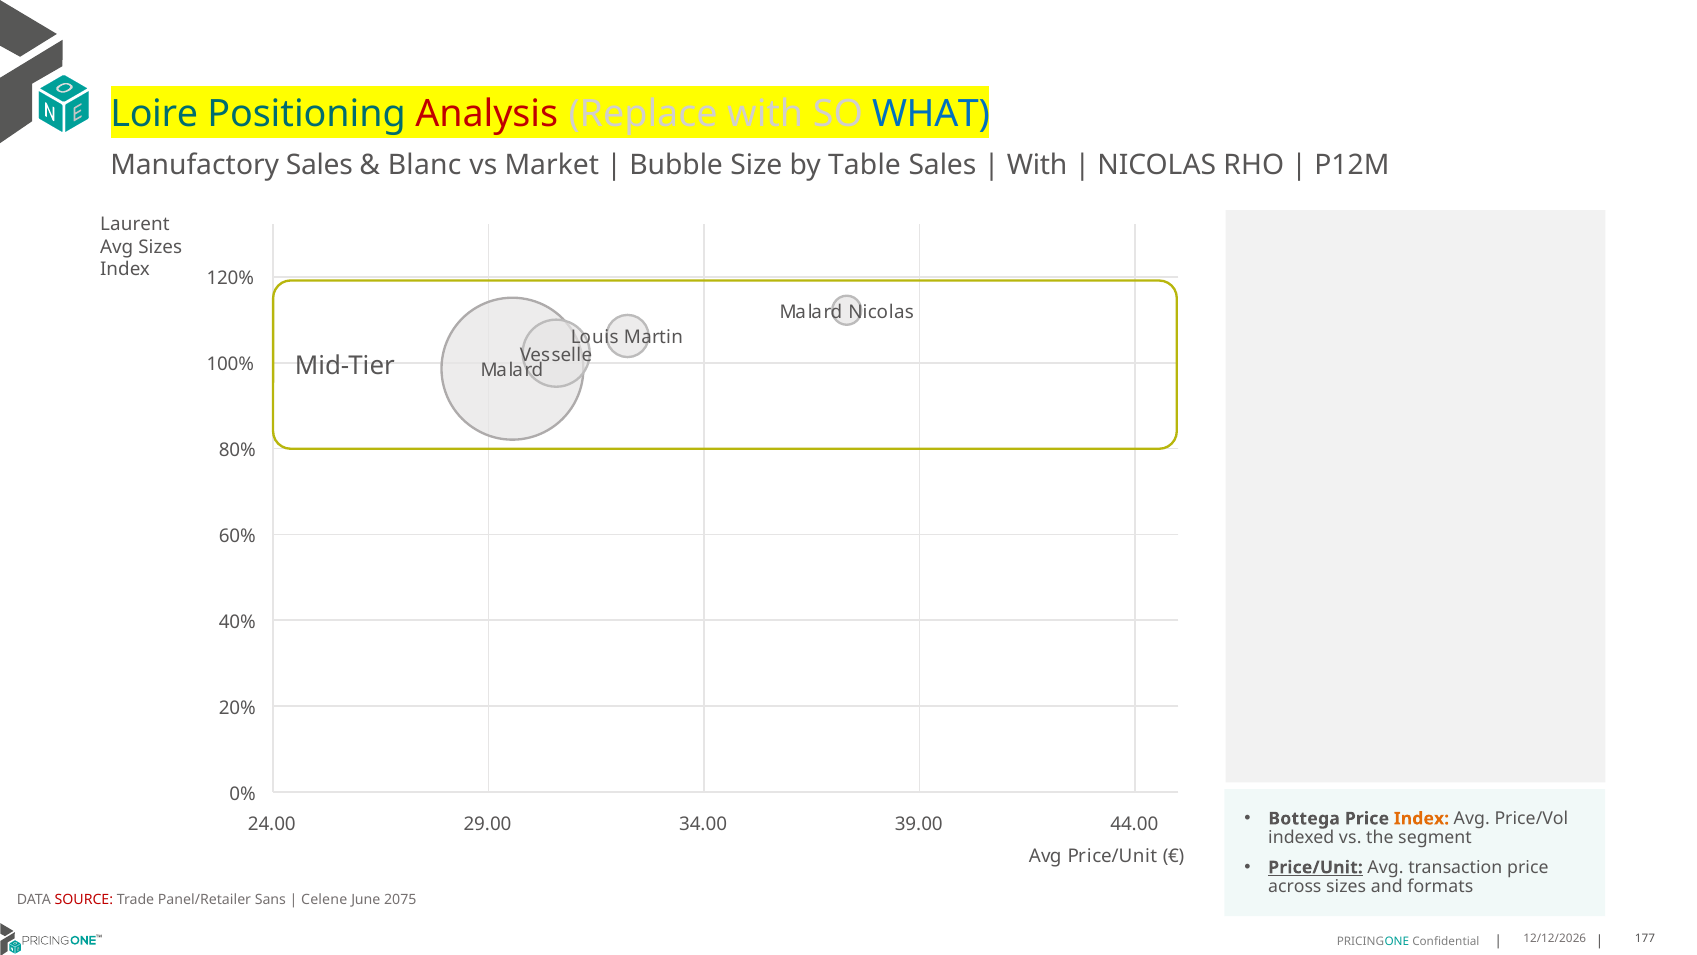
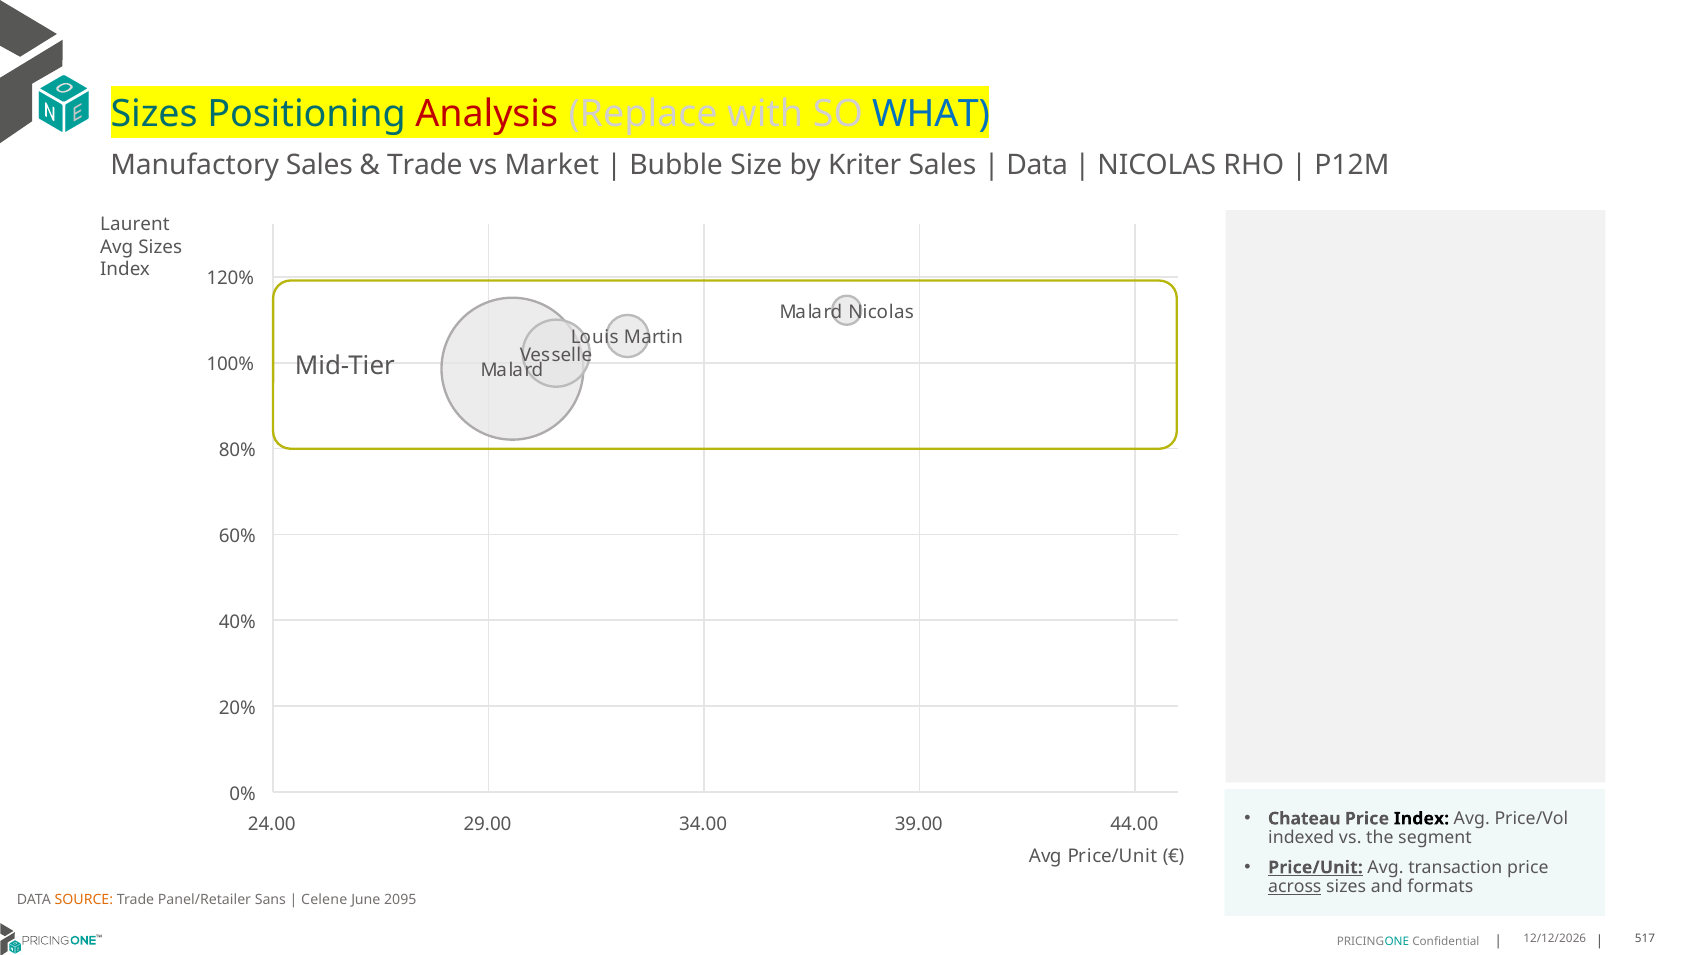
Loire at (154, 114): Loire -> Sizes
Blanc at (425, 165): Blanc -> Trade
Table: Table -> Kriter
With at (1037, 165): With -> Data
Bottega: Bottega -> Chateau
Index at (1421, 818) colour: orange -> black
across underline: none -> present
SOURCE colour: red -> orange
2075: 2075 -> 2095
177: 177 -> 517
